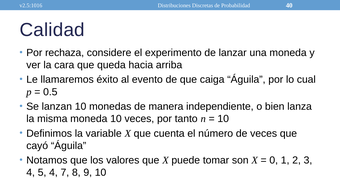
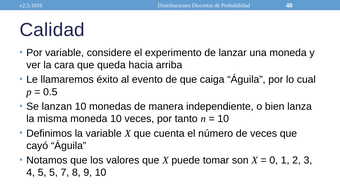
Por rechaza: rechaza -> variable
5 4: 4 -> 5
